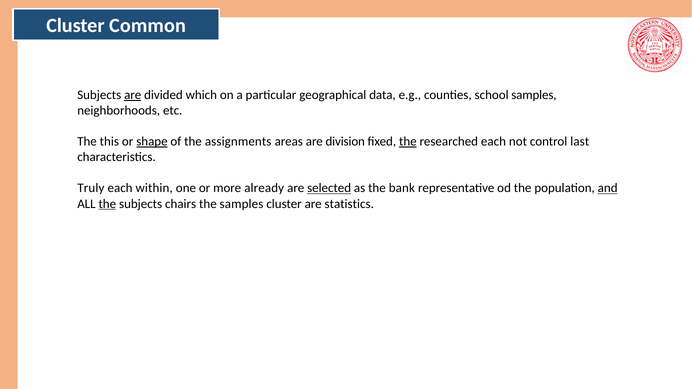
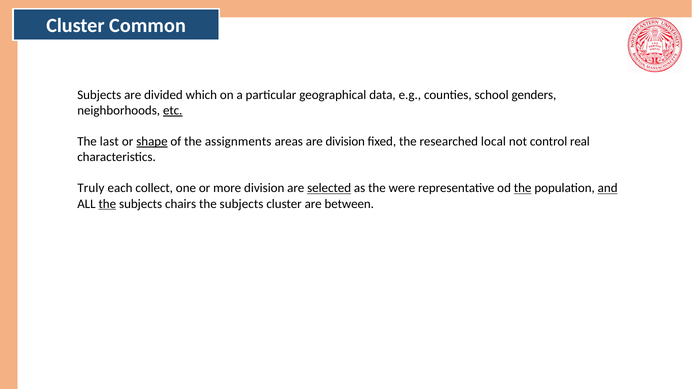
are at (133, 95) underline: present -> none
school samples: samples -> genders
etc underline: none -> present
this: this -> last
the at (408, 142) underline: present -> none
researched each: each -> local
last: last -> real
within: within -> collect
more already: already -> division
bank: bank -> were
the at (523, 188) underline: none -> present
samples at (241, 204): samples -> subjects
statistics: statistics -> between
